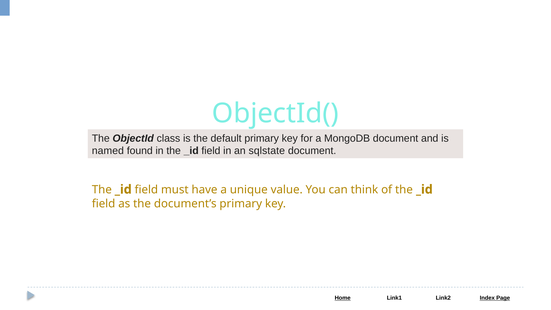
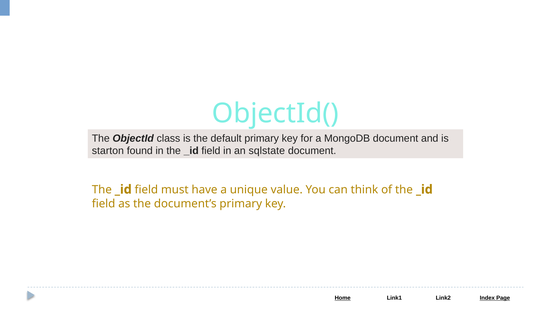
named: named -> starton
